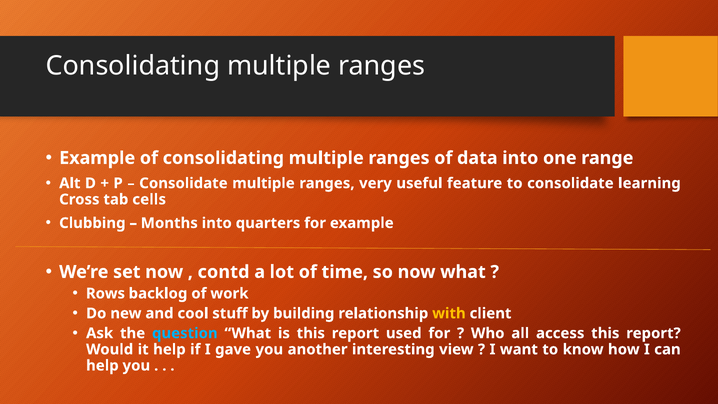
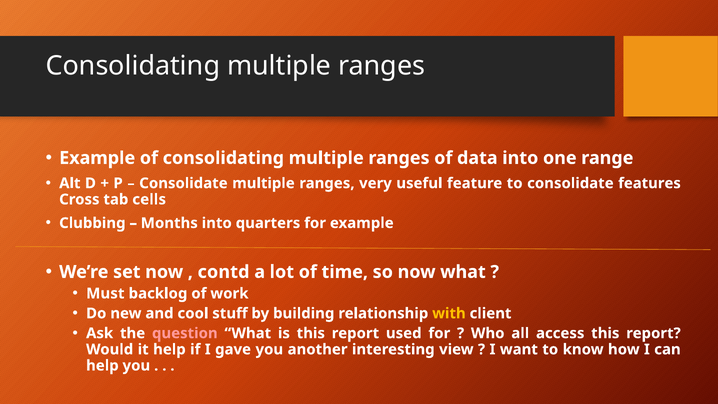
learning: learning -> features
Rows: Rows -> Must
question colour: light blue -> pink
